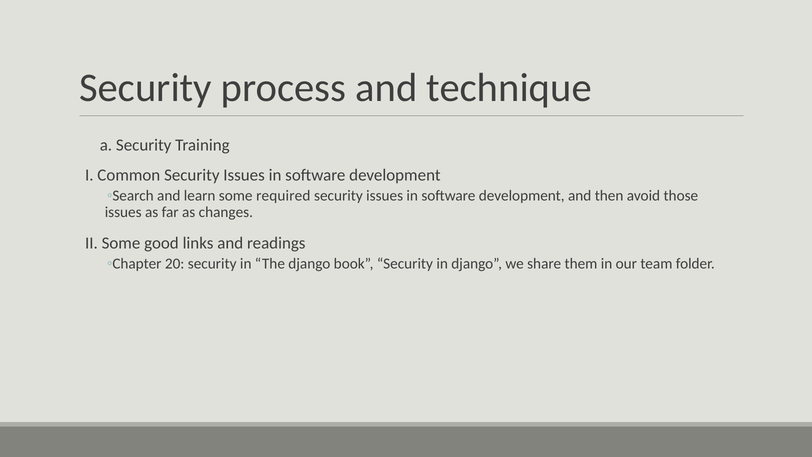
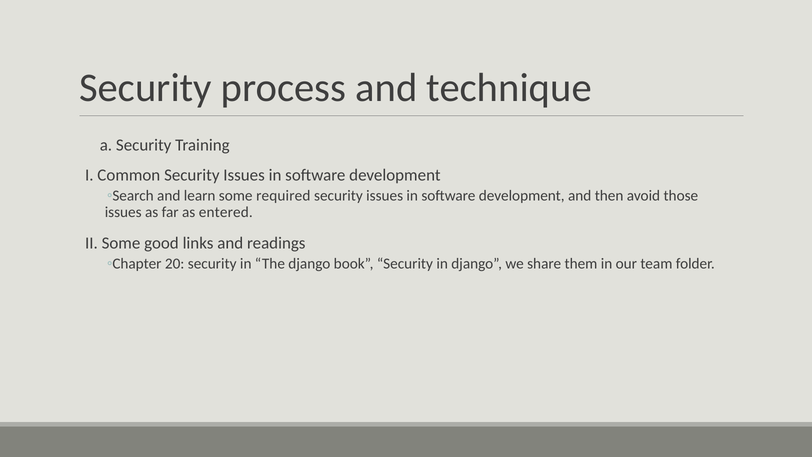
changes: changes -> entered
